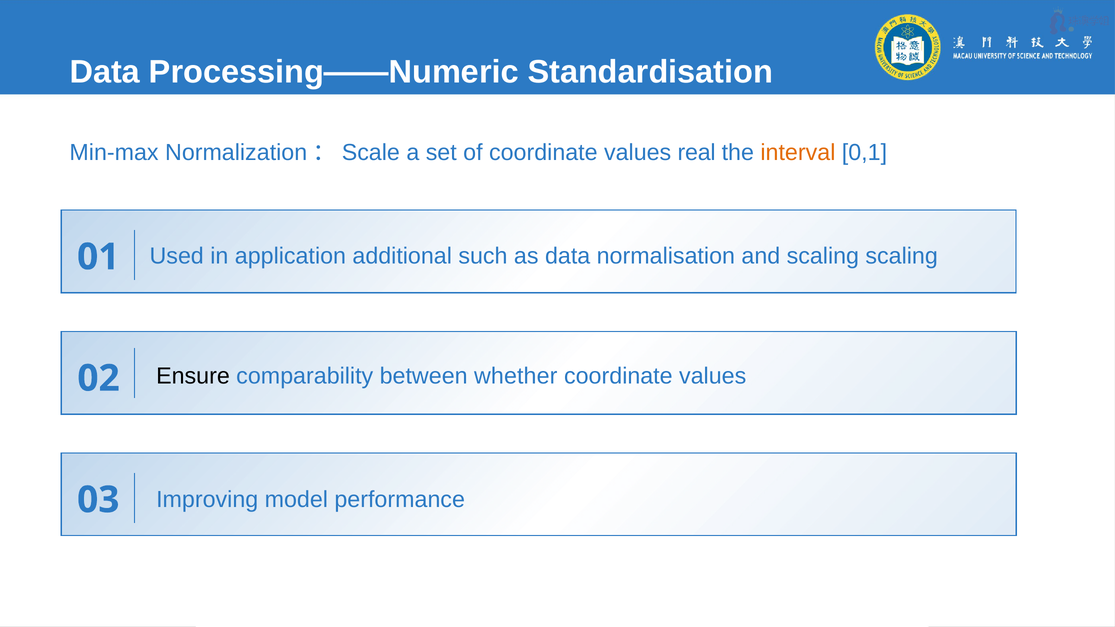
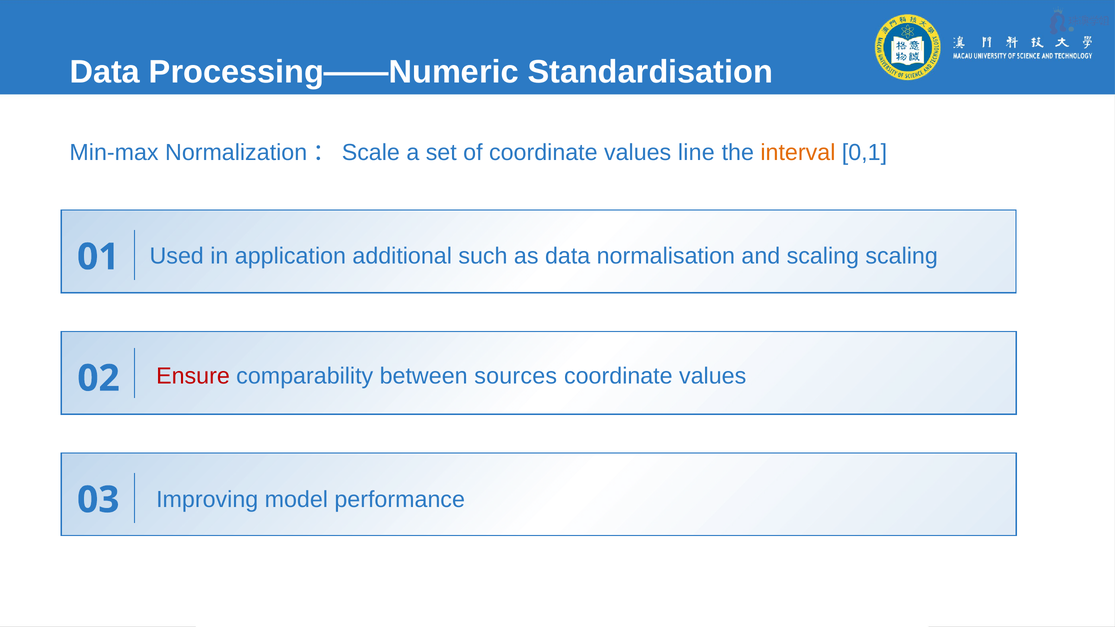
real: real -> line
Ensure colour: black -> red
whether: whether -> sources
